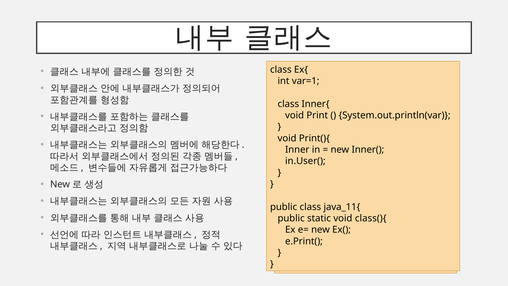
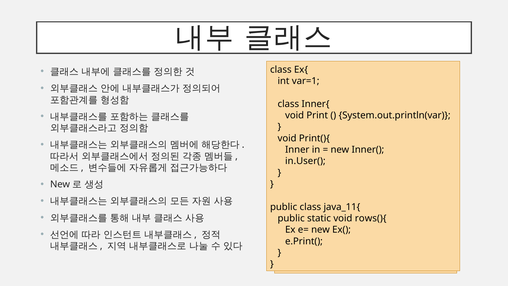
class(){: class(){ -> rows(){
